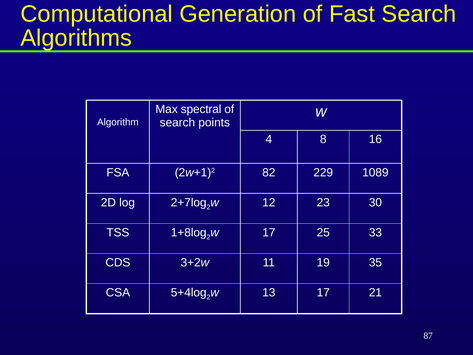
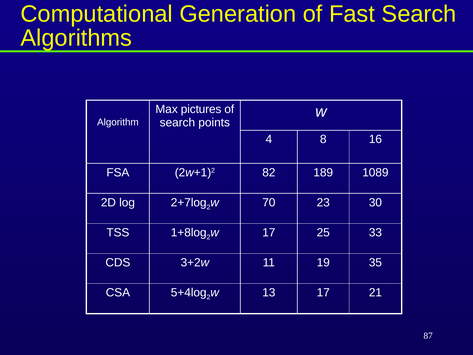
spectral: spectral -> pictures
229: 229 -> 189
12: 12 -> 70
